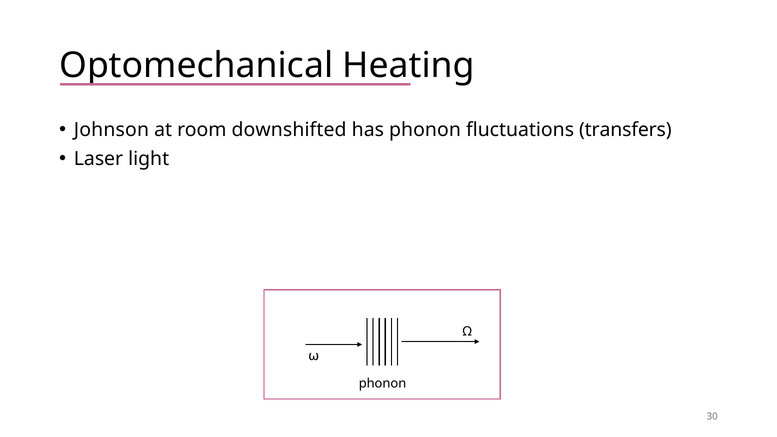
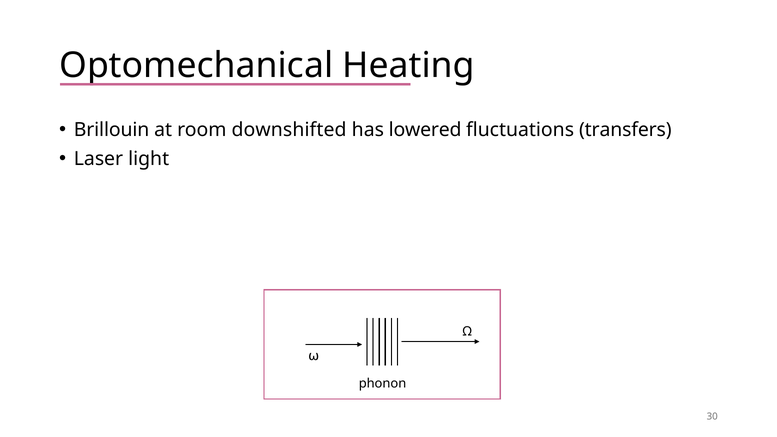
Johnson: Johnson -> Brillouin
has phonon: phonon -> lowered
